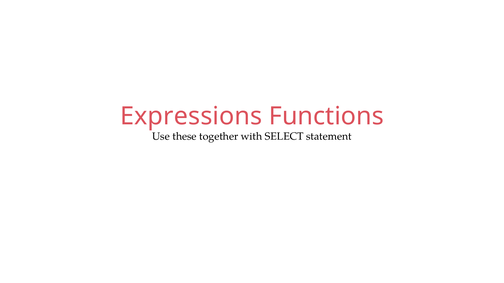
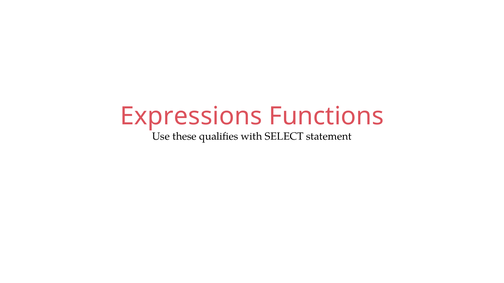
together: together -> qualifies
